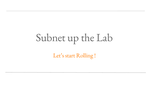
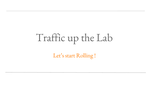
Subnet: Subnet -> Traffic
